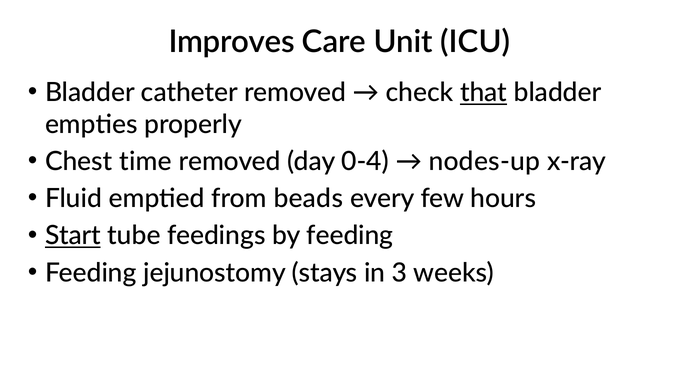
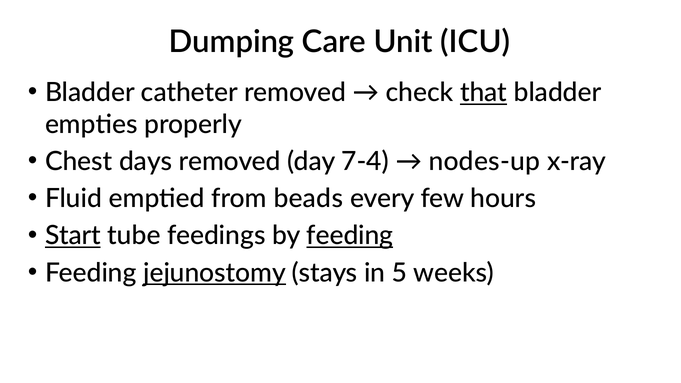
Improves: Improves -> Dumping
time: time -> days
0-4: 0-4 -> 7-4
feeding at (350, 236) underline: none -> present
jejunostomy underline: none -> present
3: 3 -> 5
